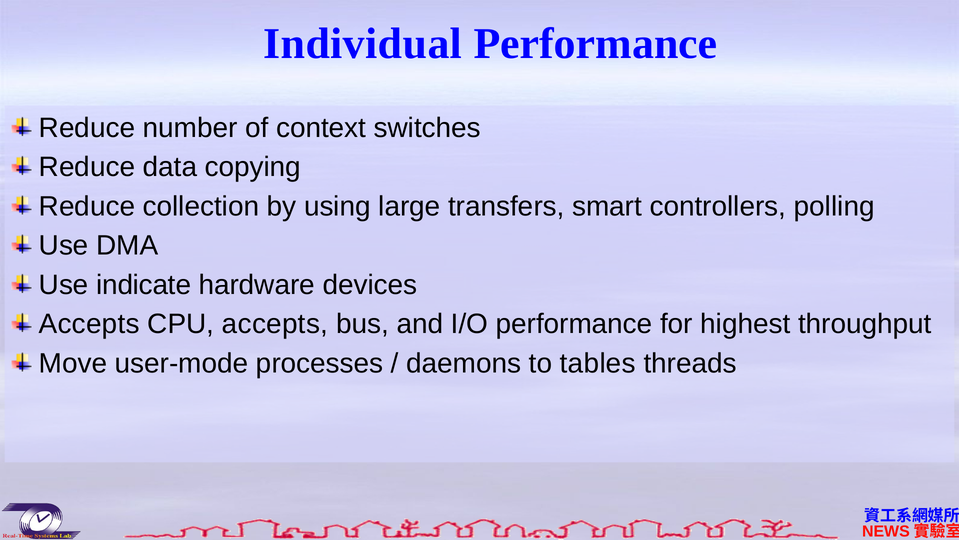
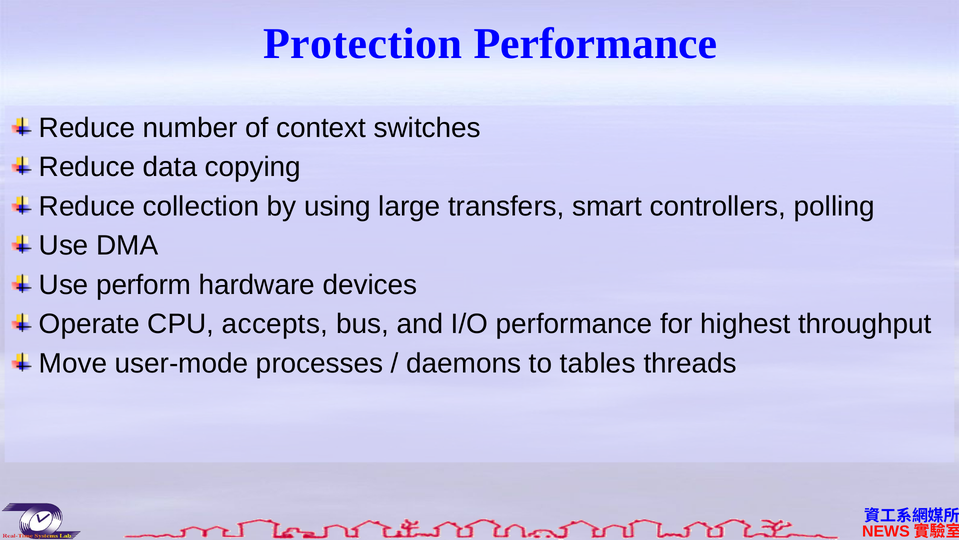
Individual: Individual -> Protection
indicate: indicate -> perform
Accepts at (89, 324): Accepts -> Operate
